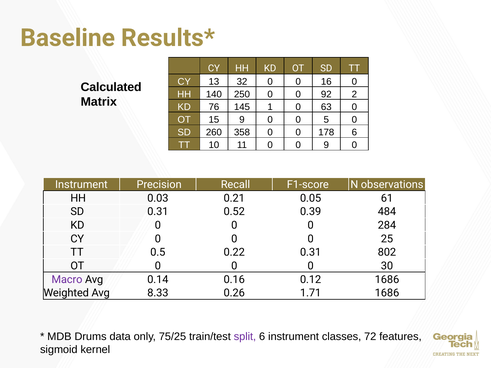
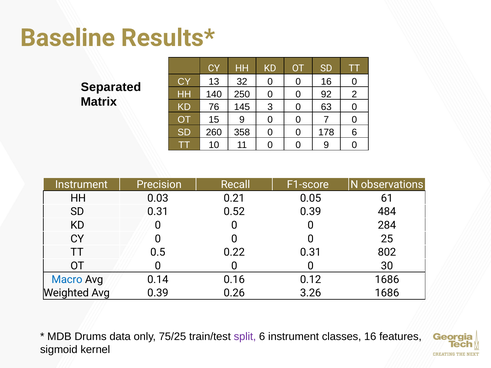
Calculated: Calculated -> Separated
1: 1 -> 3
5: 5 -> 7
Macro colour: purple -> blue
Avg 8.33: 8.33 -> 0.39
1.71: 1.71 -> 3.26
classes 72: 72 -> 16
